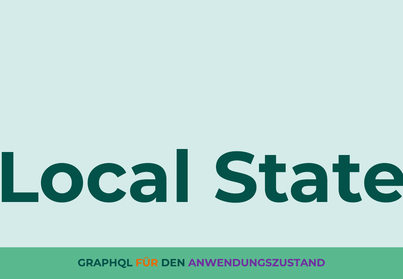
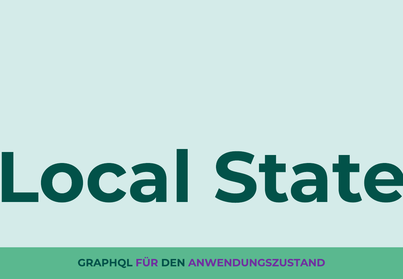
FÜR colour: orange -> purple
